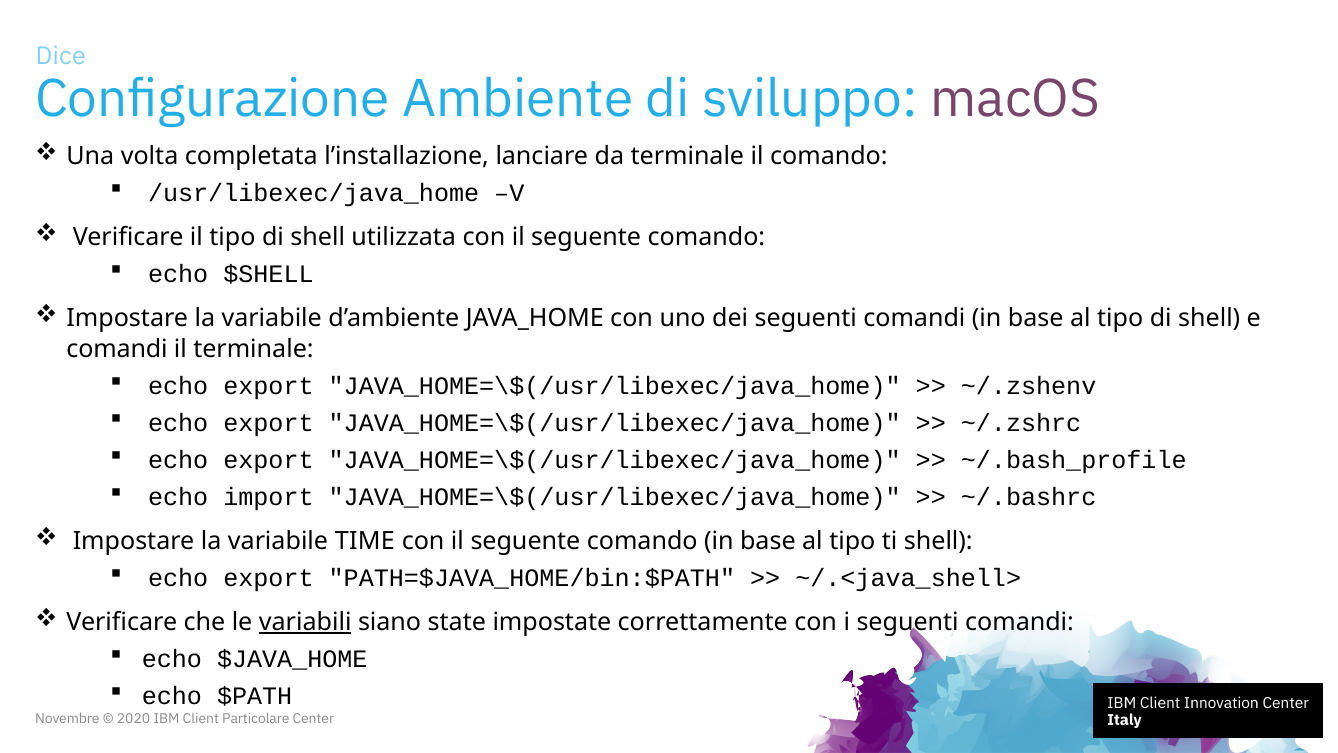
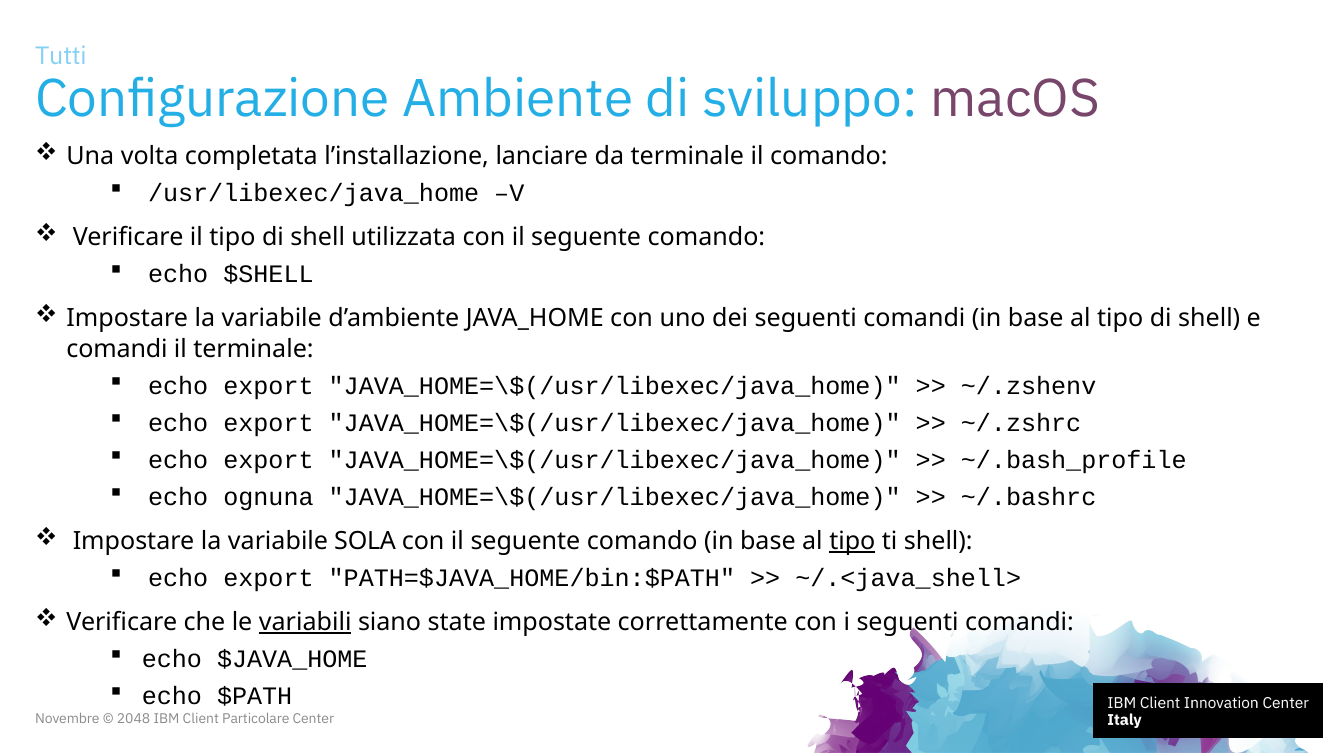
Dice: Dice -> Tutti
import: import -> ognuna
TIME: TIME -> SOLA
tipo at (852, 541) underline: none -> present
2020: 2020 -> 2048
